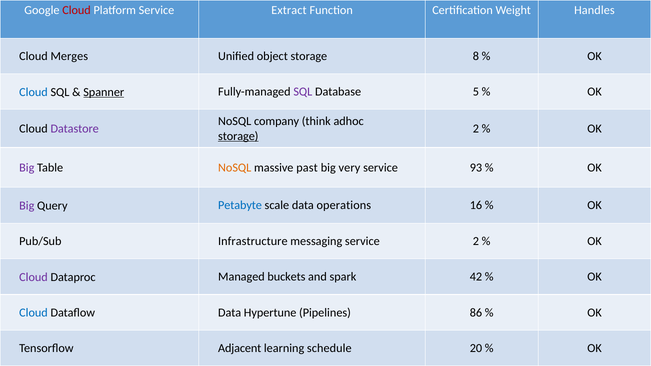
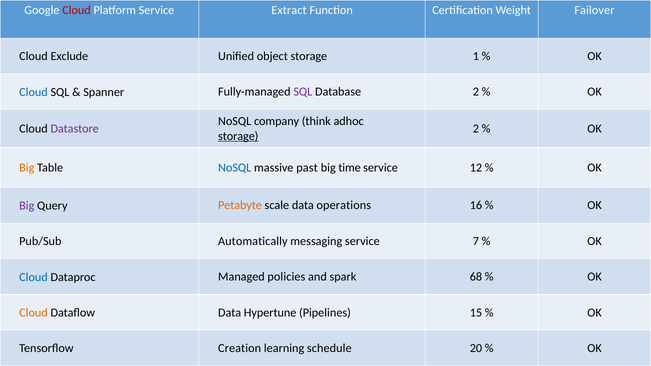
Handles: Handles -> Failover
Merges: Merges -> Exclude
8: 8 -> 1
Spanner underline: present -> none
Database 5: 5 -> 2
Big at (27, 168) colour: purple -> orange
NoSQL at (235, 168) colour: orange -> blue
very: very -> time
93: 93 -> 12
Petabyte colour: blue -> orange
Infrastructure: Infrastructure -> Automatically
service 2: 2 -> 7
Cloud at (33, 277) colour: purple -> blue
buckets: buckets -> policies
42: 42 -> 68
Cloud at (33, 313) colour: blue -> orange
86: 86 -> 15
Adjacent: Adjacent -> Creation
